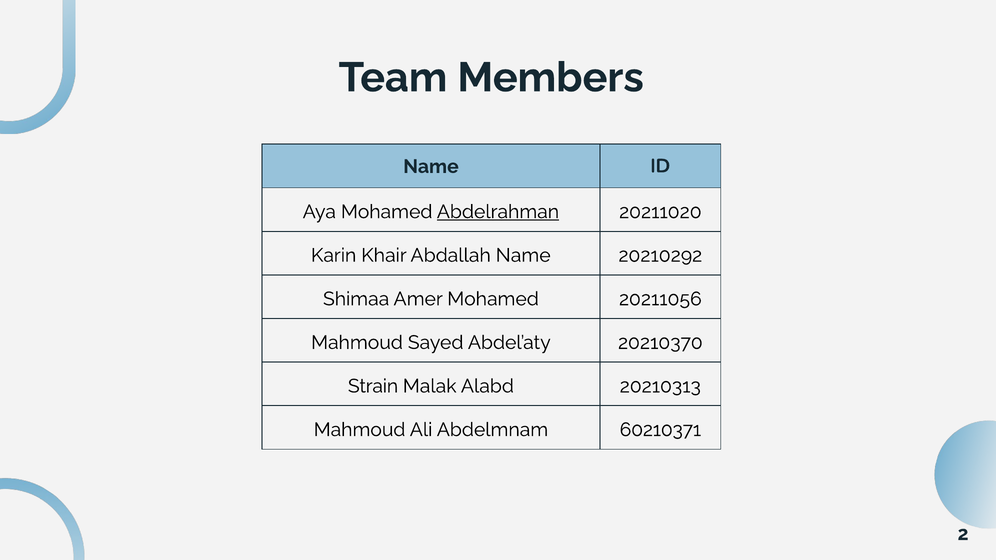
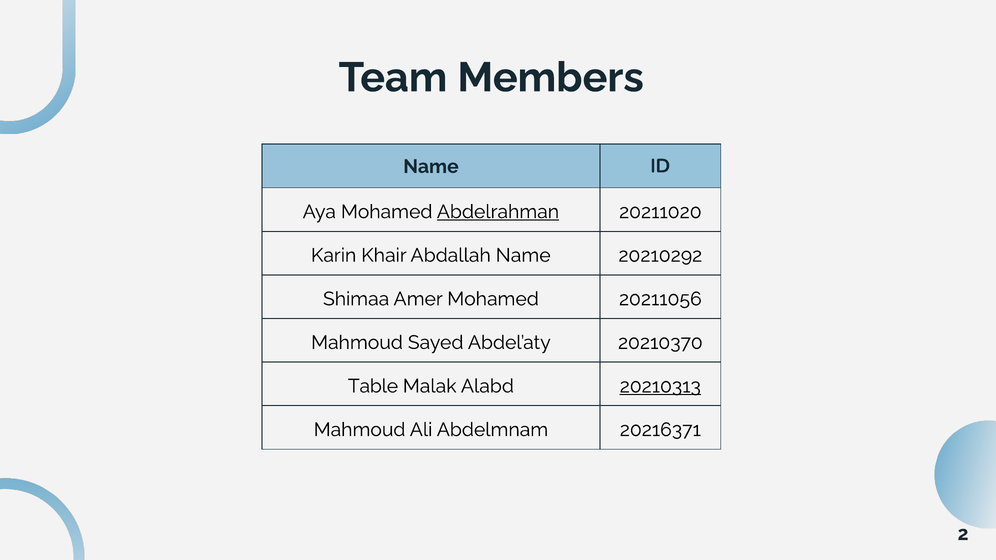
Strain: Strain -> Table
20210313 underline: none -> present
60210371: 60210371 -> 20216371
